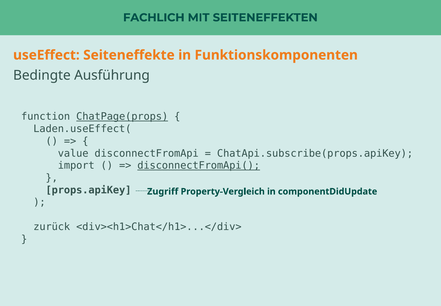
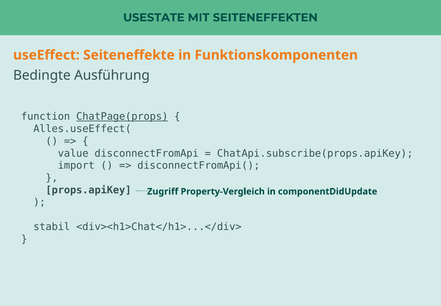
FACHLICH: FACHLICH -> USESTATE
Laden.useEffect(: Laden.useEffect( -> Alles.useEffect(
disconnectFromApi( underline: present -> none
zurück: zurück -> stabil
